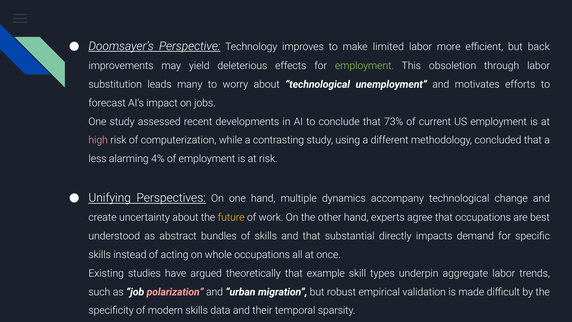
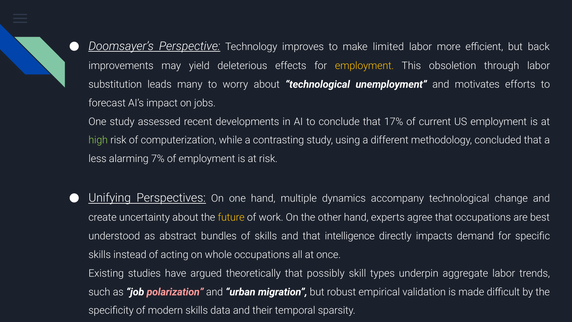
employment at (364, 66) colour: light green -> yellow
73%: 73% -> 17%
high colour: pink -> light green
4%: 4% -> 7%
substantial: substantial -> intelligence
example: example -> possibly
